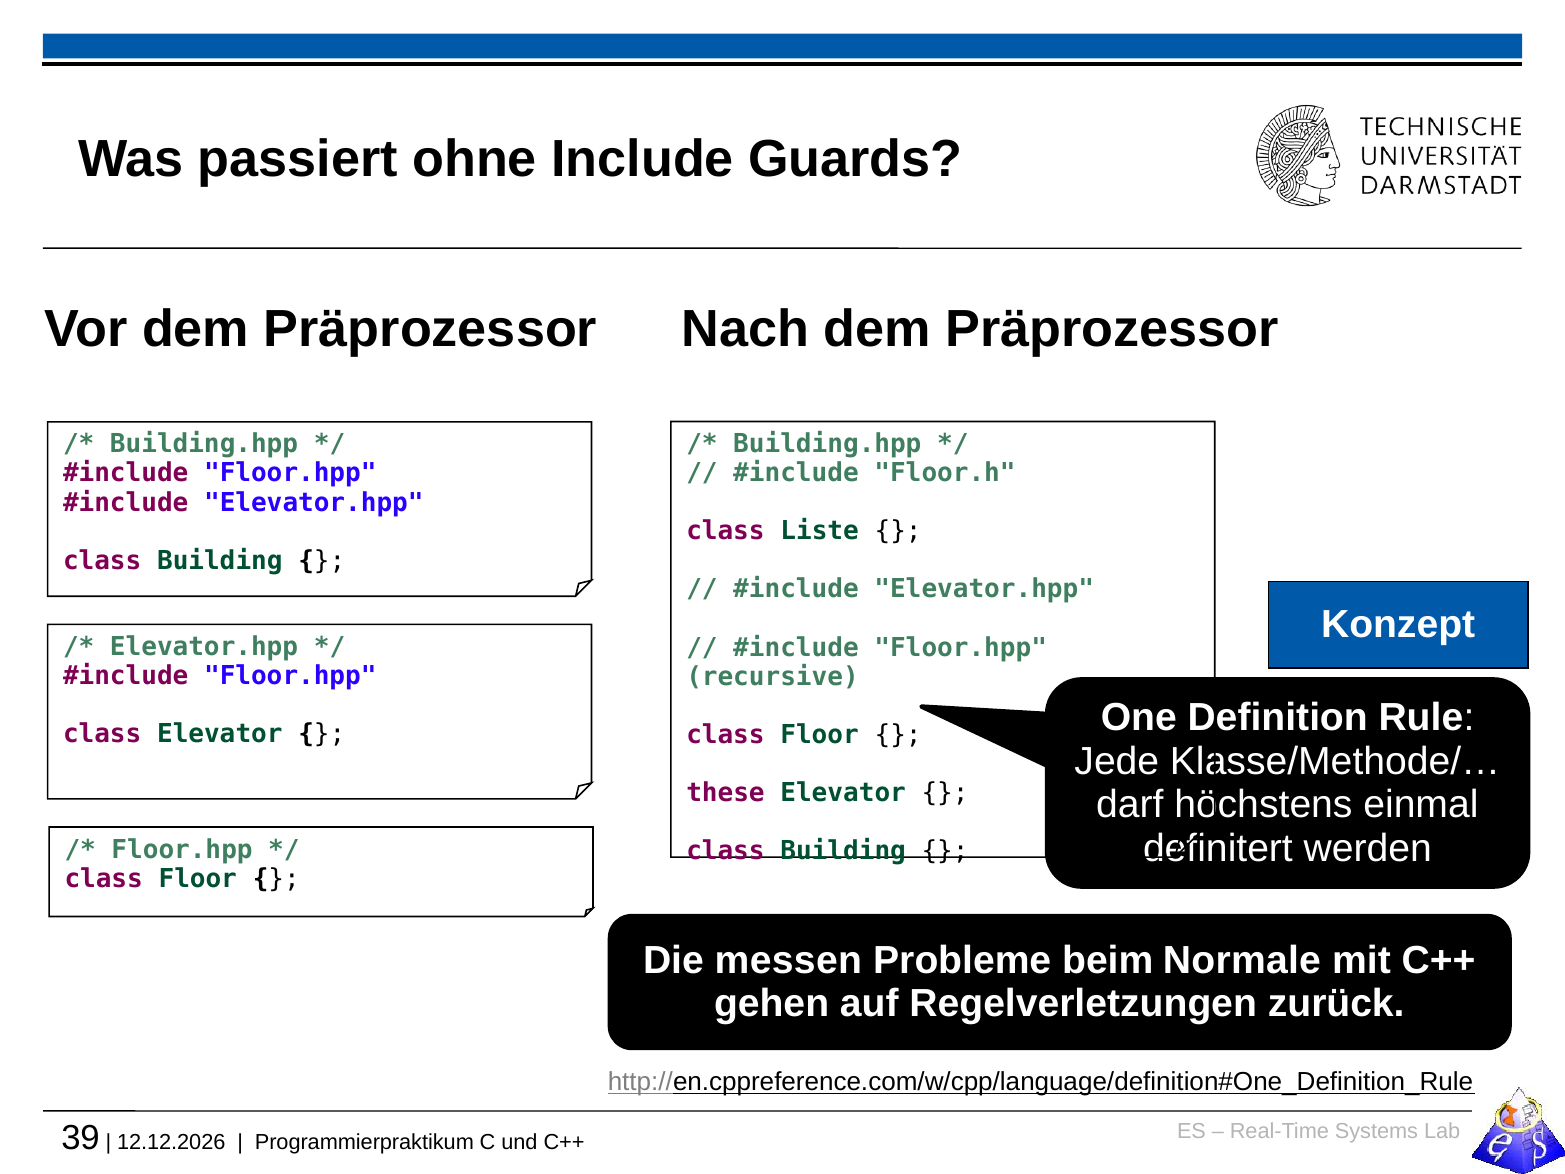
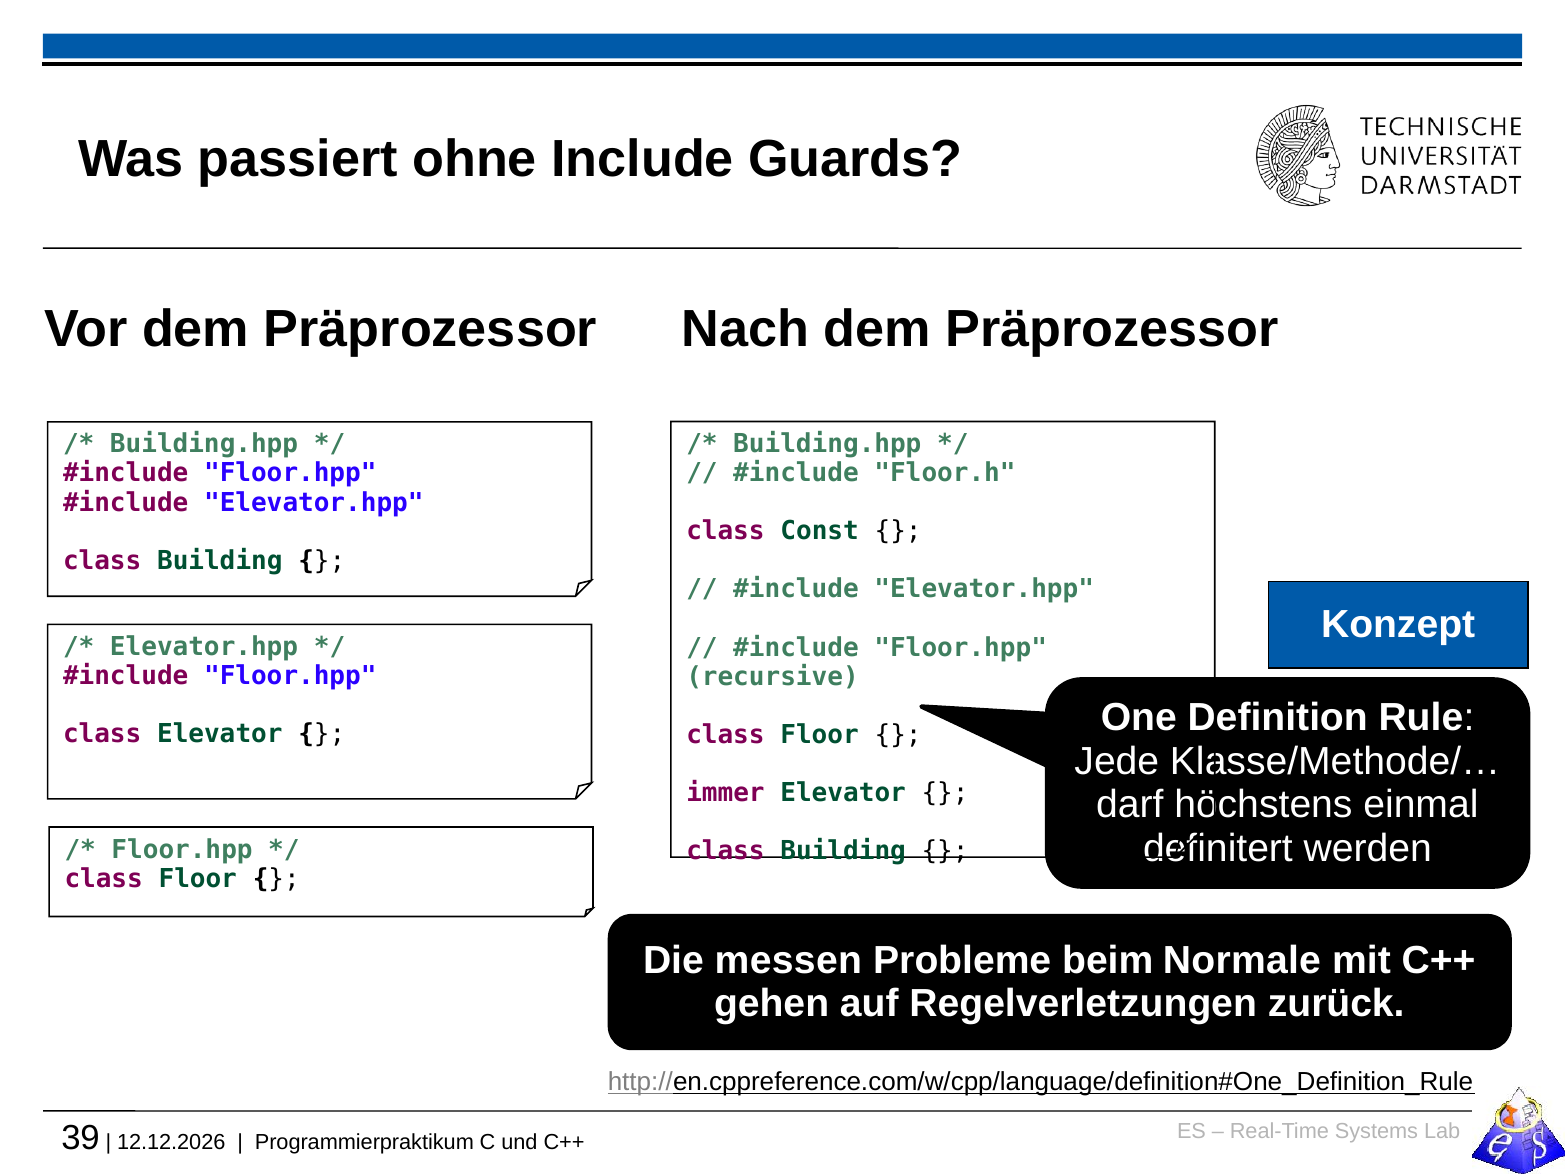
Liste: Liste -> Const
these: these -> immer
